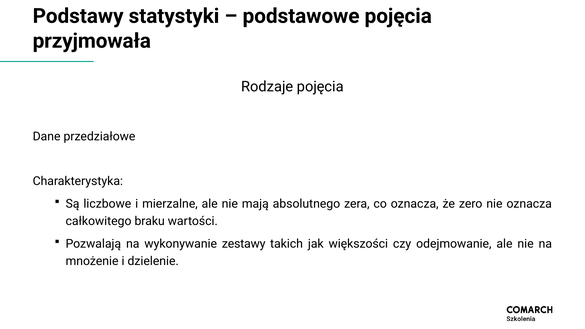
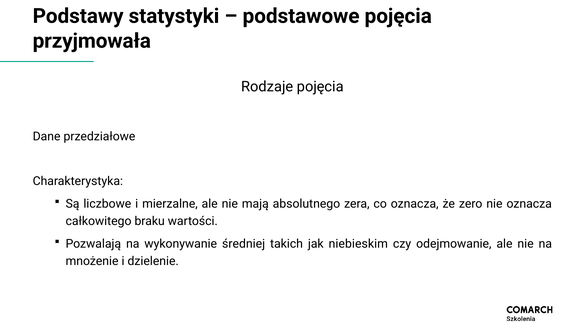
zestawy: zestawy -> średniej
większości: większości -> niebieskim
